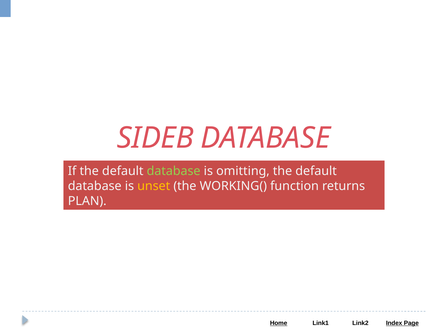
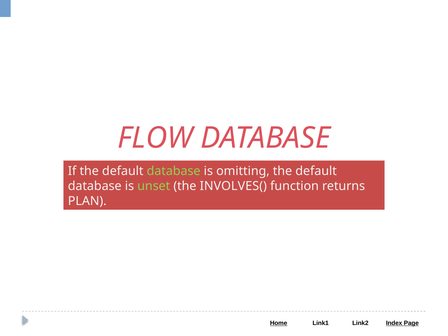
SIDEB: SIDEB -> FLOW
unset colour: yellow -> light green
WORKING(: WORKING( -> INVOLVES(
